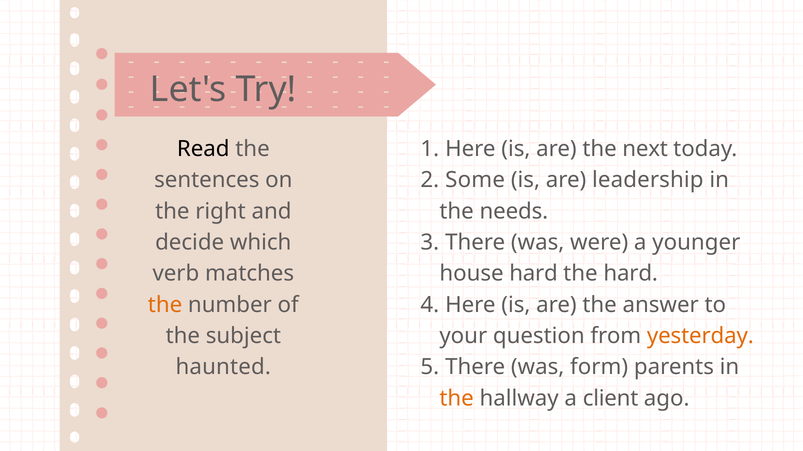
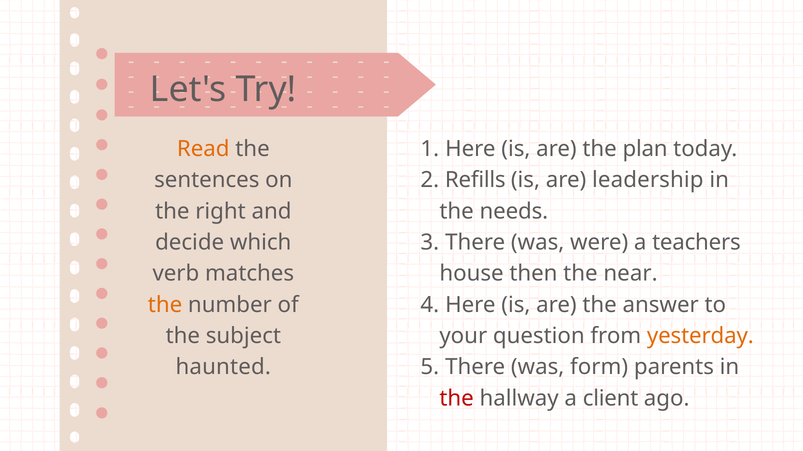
Read colour: black -> orange
next: next -> plan
Some: Some -> Refills
younger: younger -> teachers
house hard: hard -> then
the hard: hard -> near
the at (457, 399) colour: orange -> red
